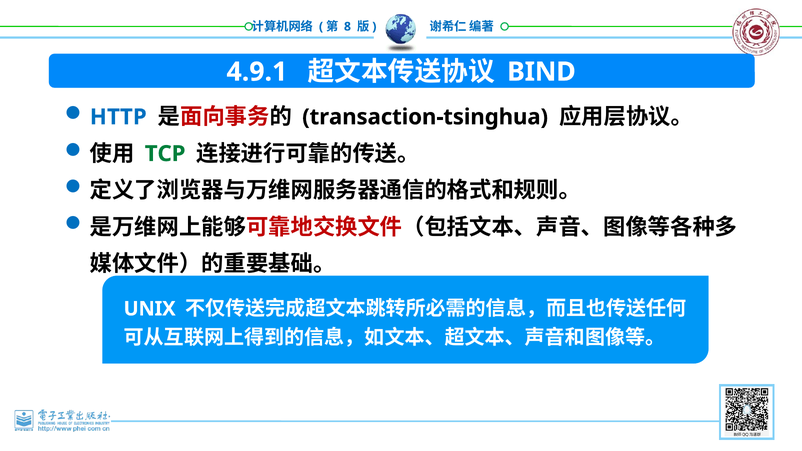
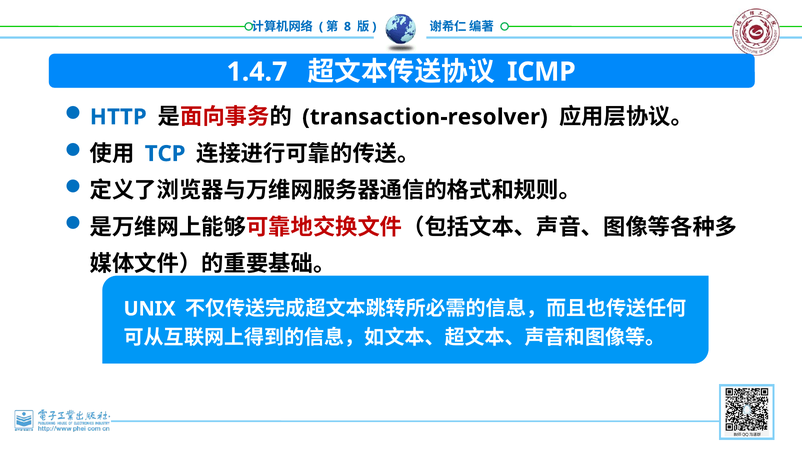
4.9.1: 4.9.1 -> 1.4.7
BIND: BIND -> ICMP
transaction-tsinghua: transaction-tsinghua -> transaction-resolver
TCP colour: green -> blue
